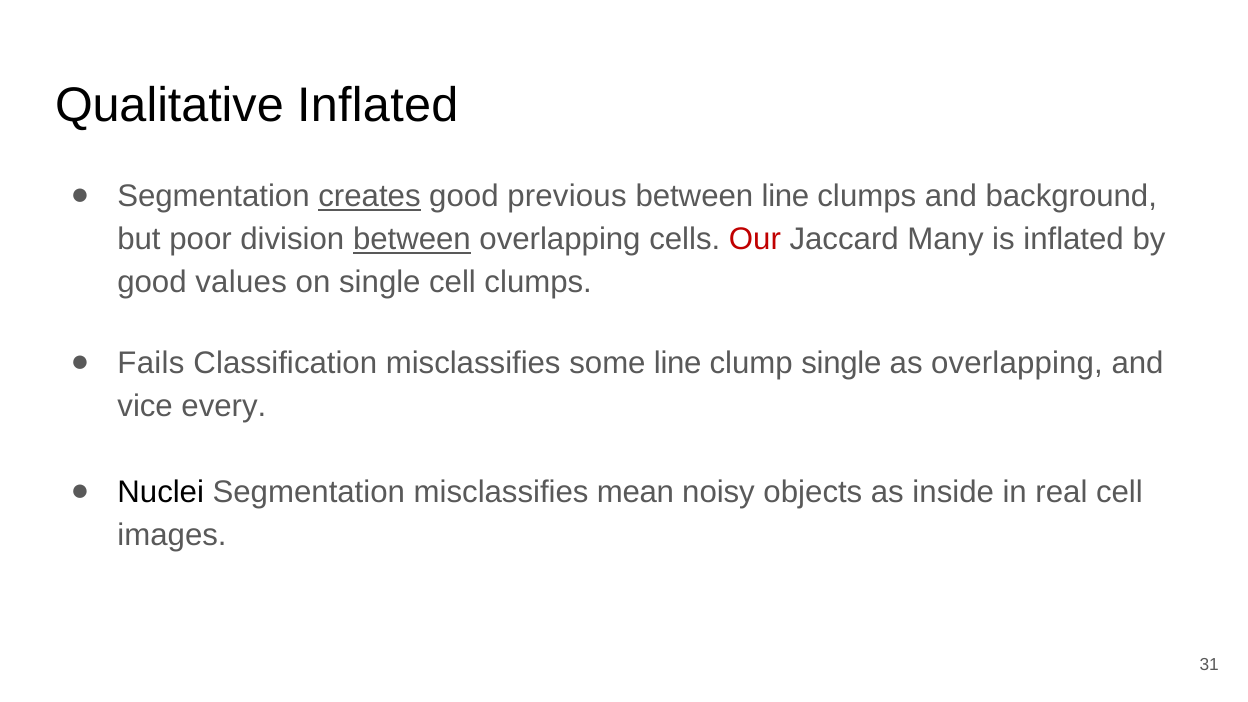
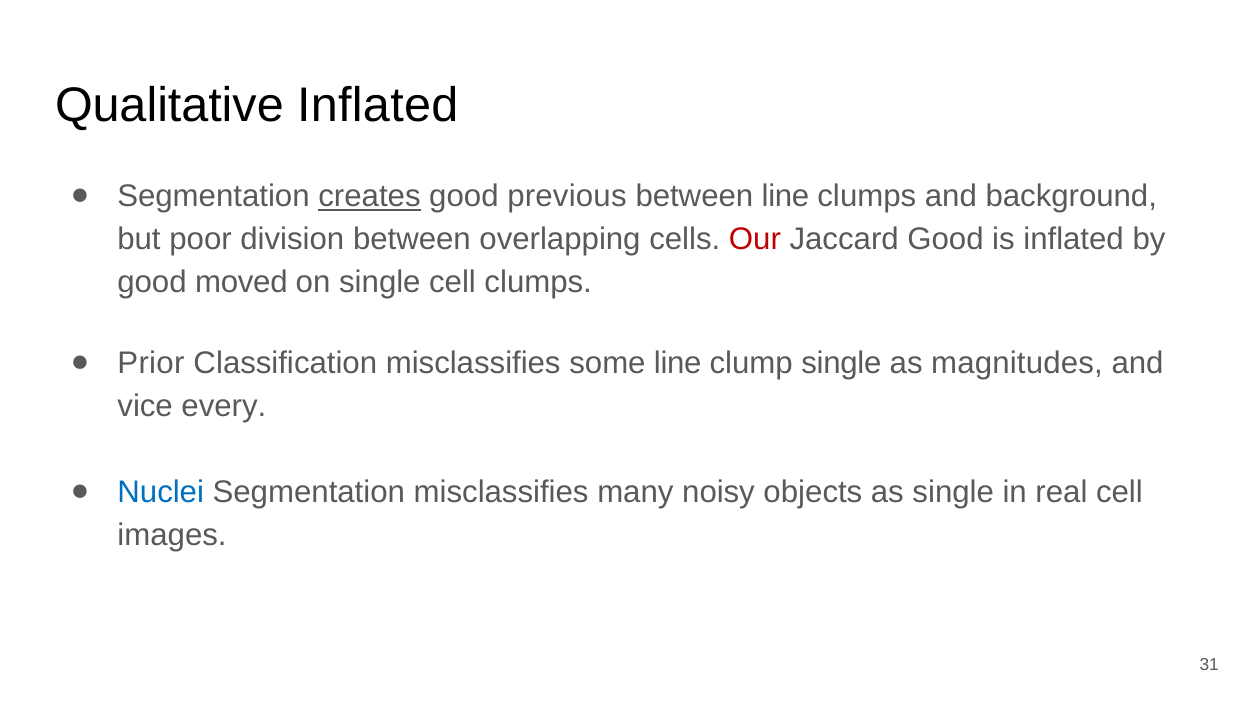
between at (412, 239) underline: present -> none
Jaccard Many: Many -> Good
values: values -> moved
Fails: Fails -> Prior
as overlapping: overlapping -> magnitudes
Nuclei colour: black -> blue
mean: mean -> many
as inside: inside -> single
